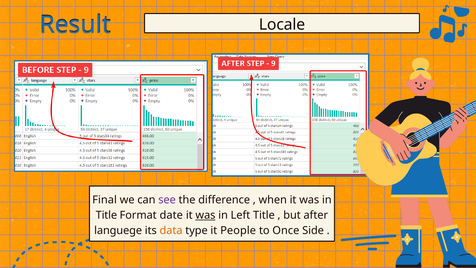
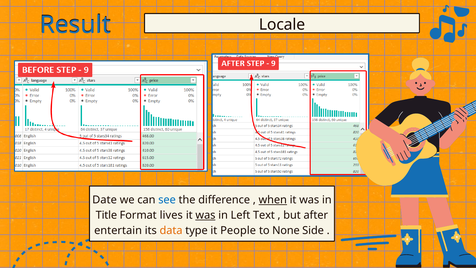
Final: Final -> Date
see colour: purple -> blue
when underline: none -> present
date: date -> lives
Left Title: Title -> Text
languege: languege -> entertain
Once: Once -> None
